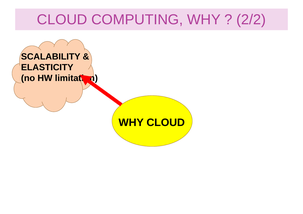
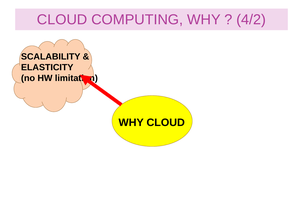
2/2: 2/2 -> 4/2
